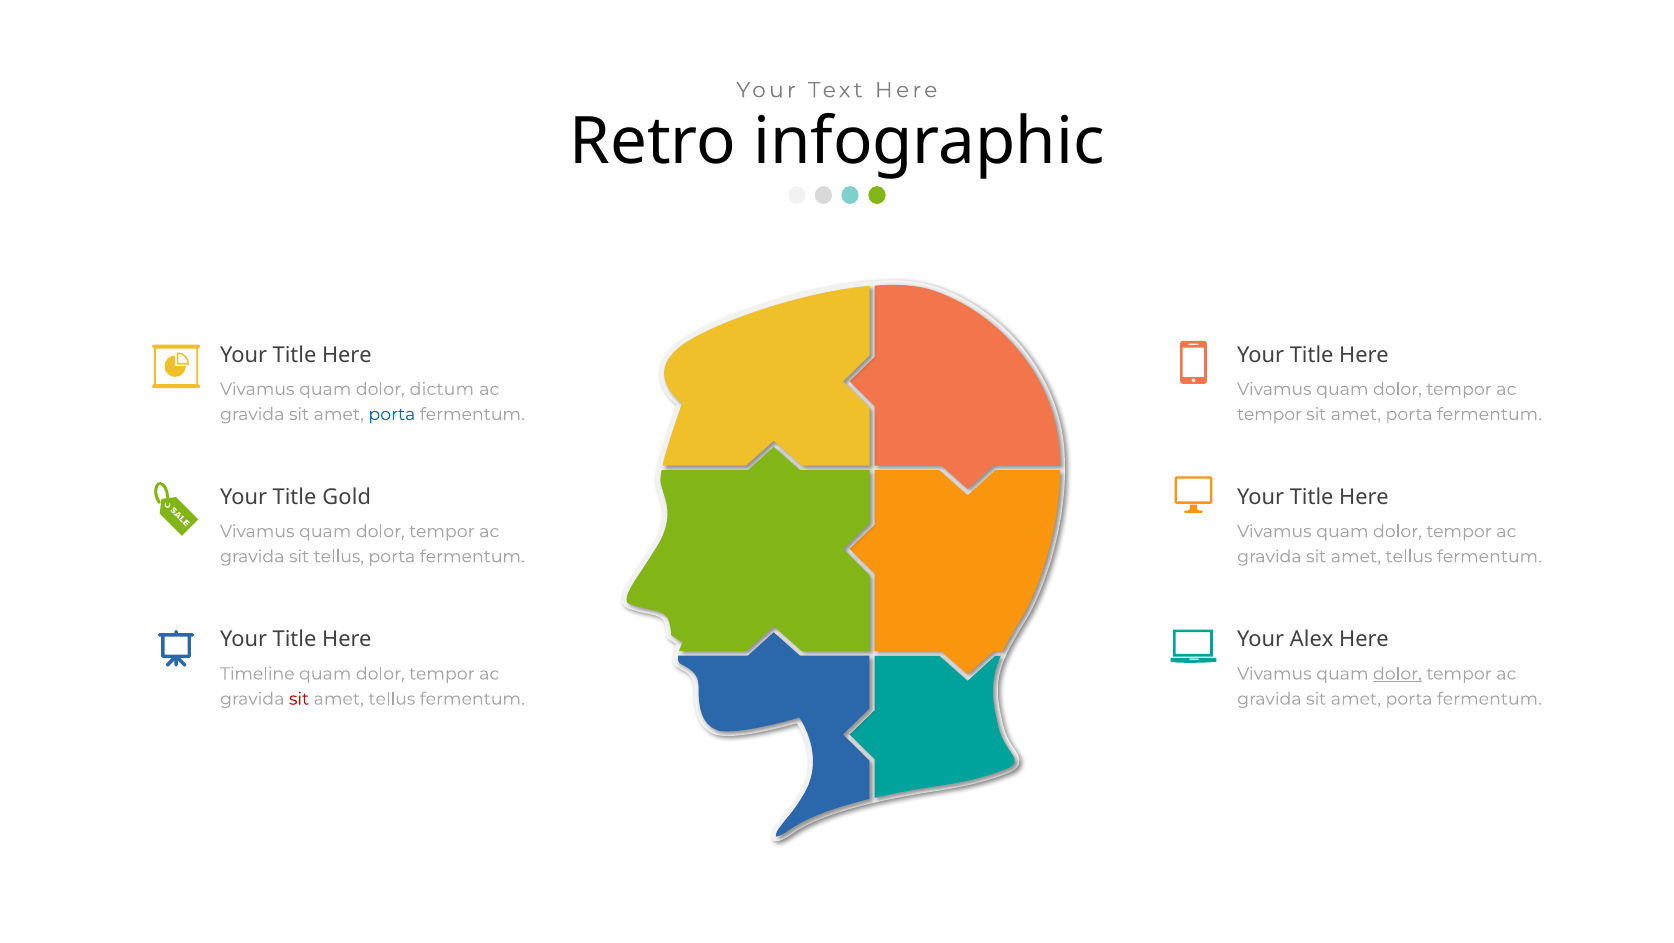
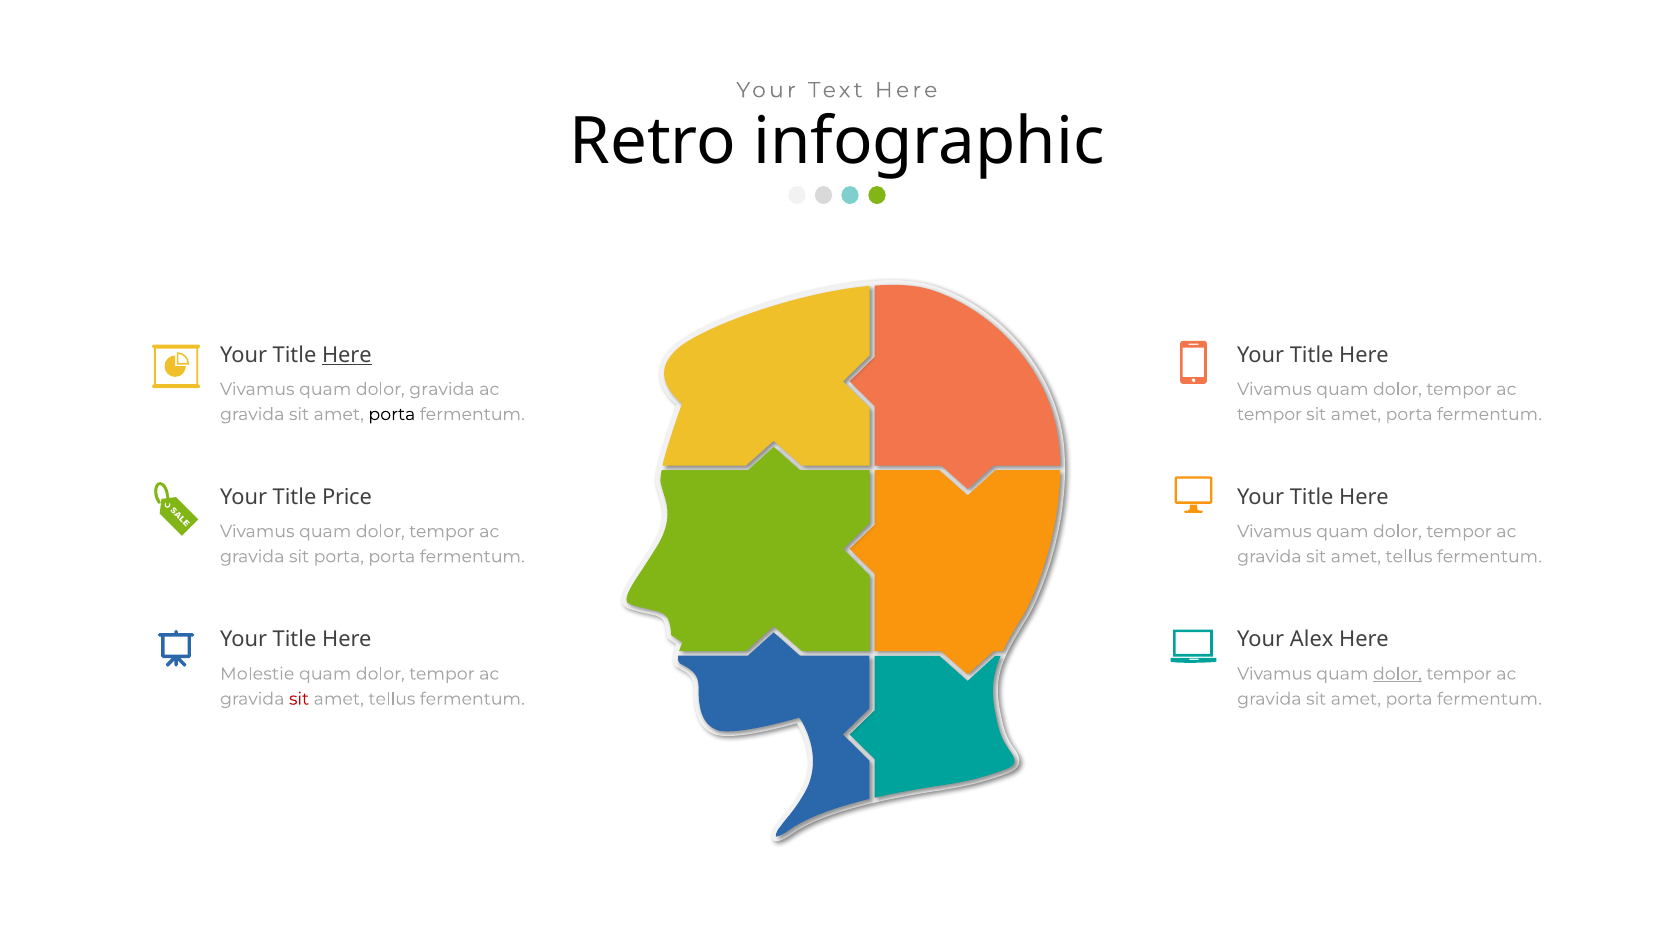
Here at (347, 355) underline: none -> present
dolor dictum: dictum -> gravida
porta at (392, 414) colour: blue -> black
Gold: Gold -> Price
sit tellus: tellus -> porta
Timeline: Timeline -> Molestie
